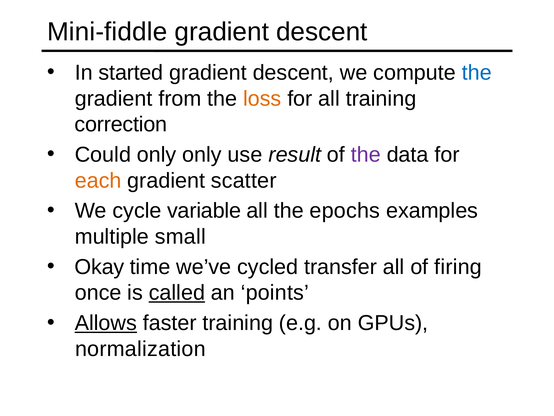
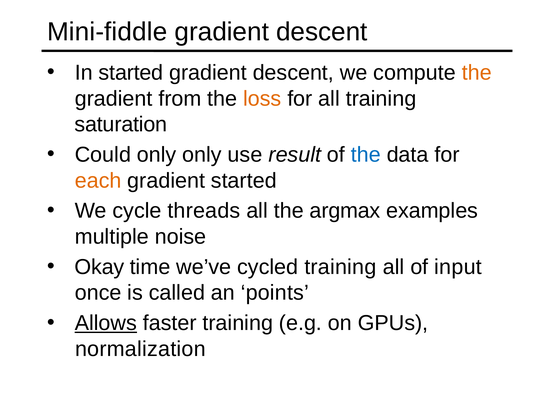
the at (477, 73) colour: blue -> orange
correction: correction -> saturation
the at (366, 155) colour: purple -> blue
gradient scatter: scatter -> started
variable: variable -> threads
epochs: epochs -> argmax
small: small -> noise
cycled transfer: transfer -> training
firing: firing -> input
called underline: present -> none
